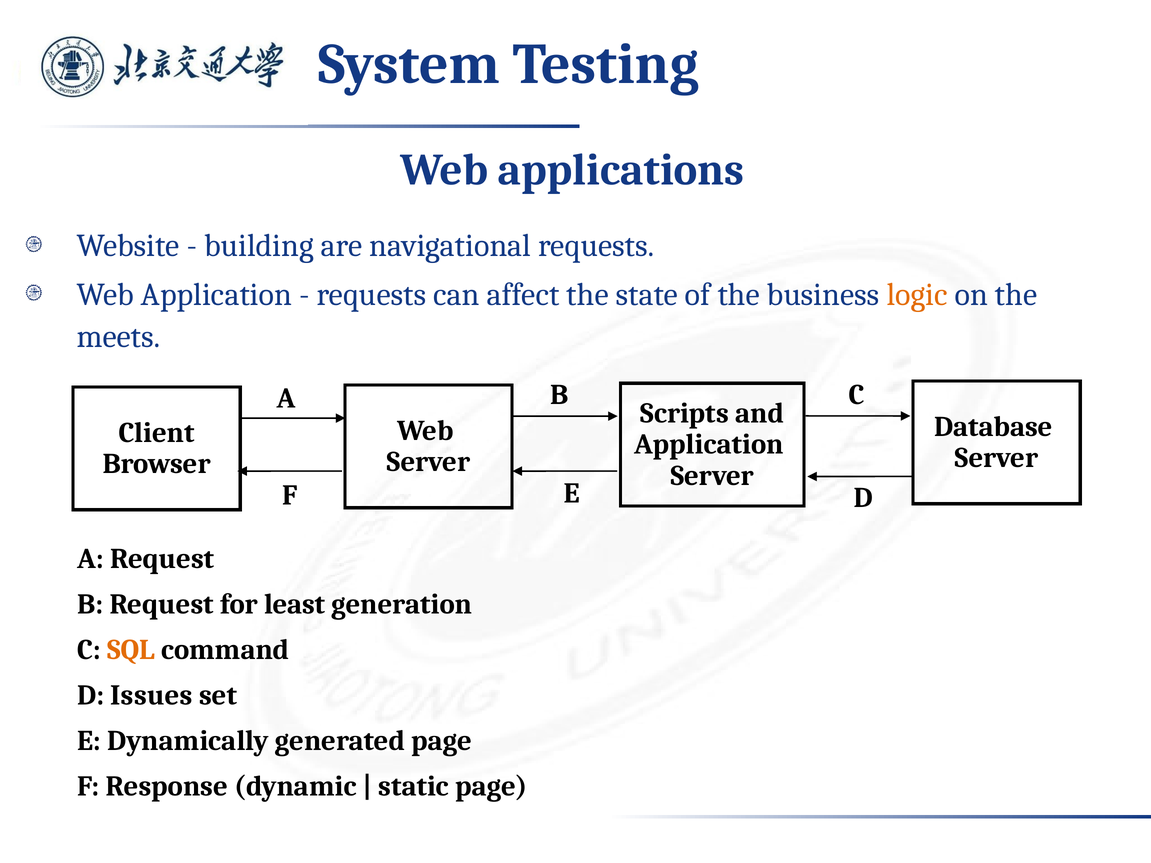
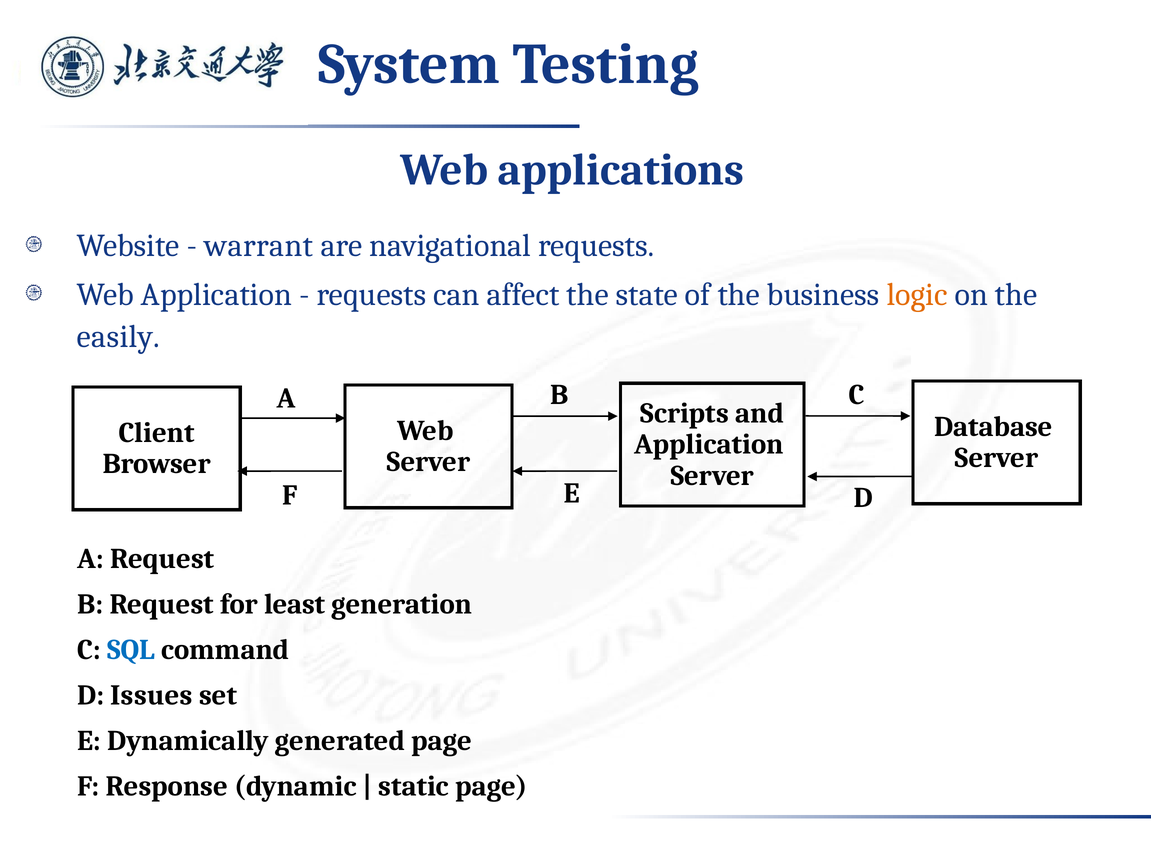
building: building -> warrant
meets: meets -> easily
SQL colour: orange -> blue
